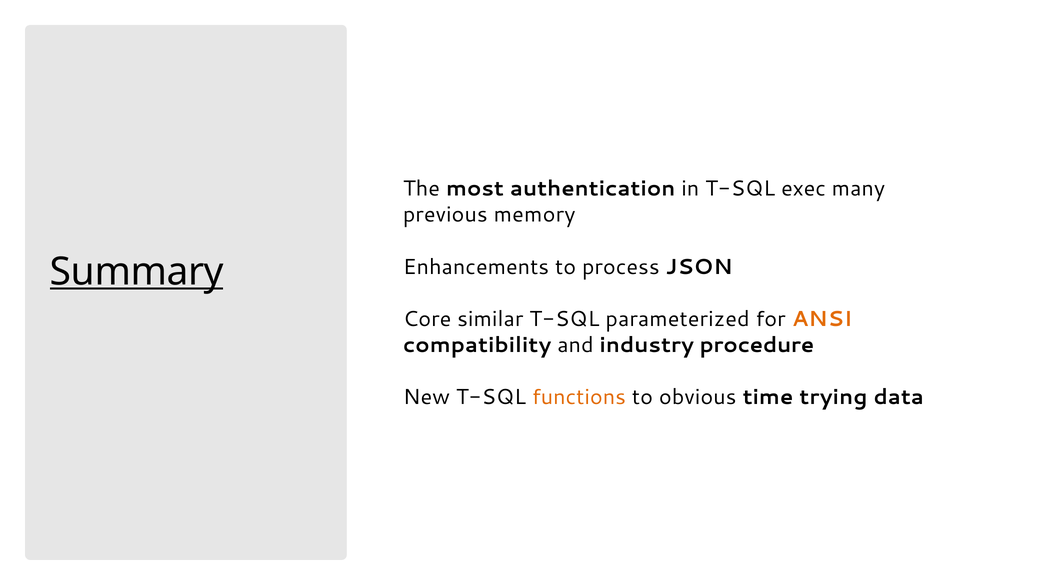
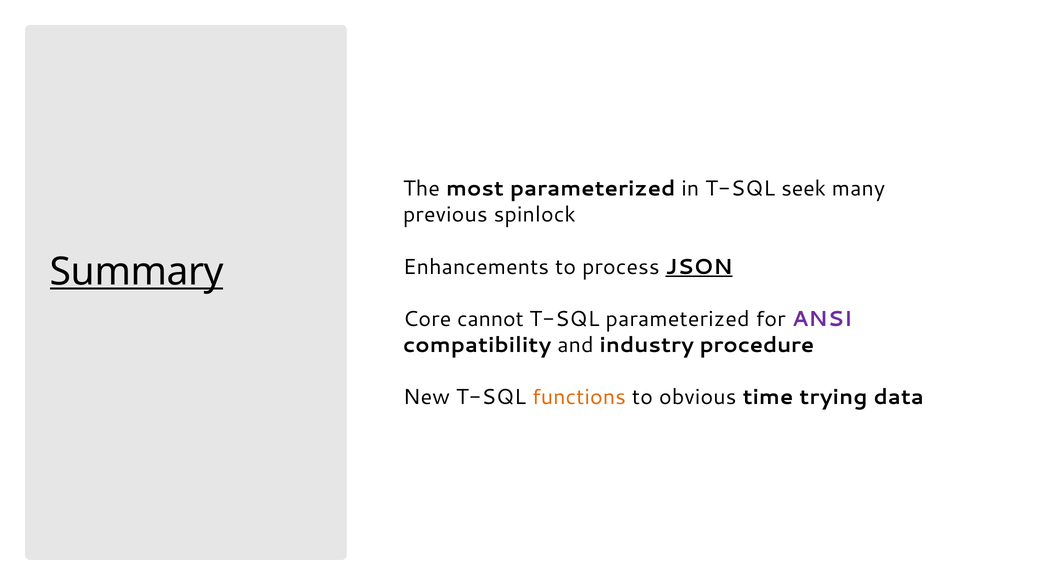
most authentication: authentication -> parameterized
exec: exec -> seek
memory: memory -> spinlock
JSON underline: none -> present
similar: similar -> cannot
ANSI colour: orange -> purple
